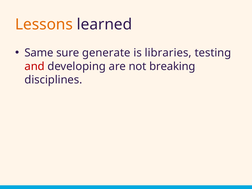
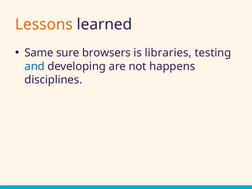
generate: generate -> browsers
and colour: red -> blue
breaking: breaking -> happens
